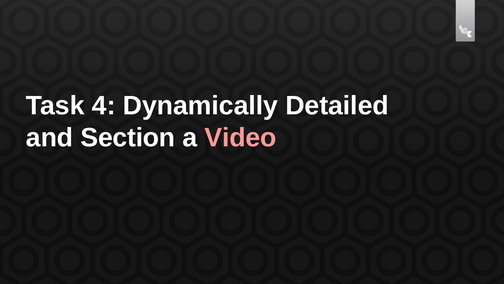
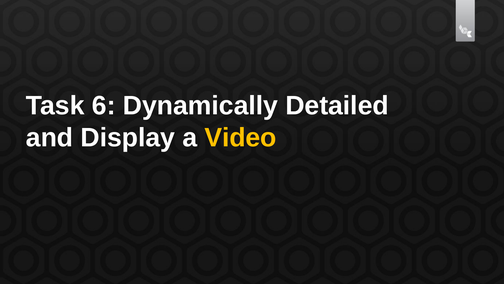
4: 4 -> 6
Section: Section -> Display
Video colour: pink -> yellow
